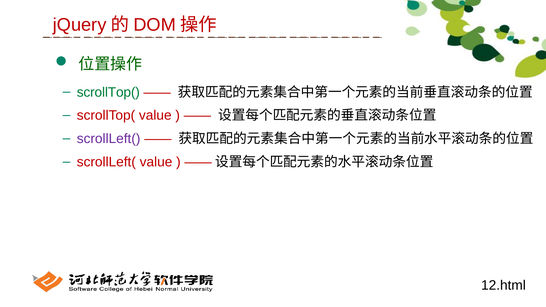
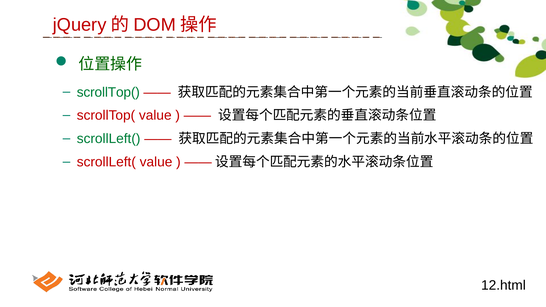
scrollLeft( at (109, 139) colour: purple -> green
